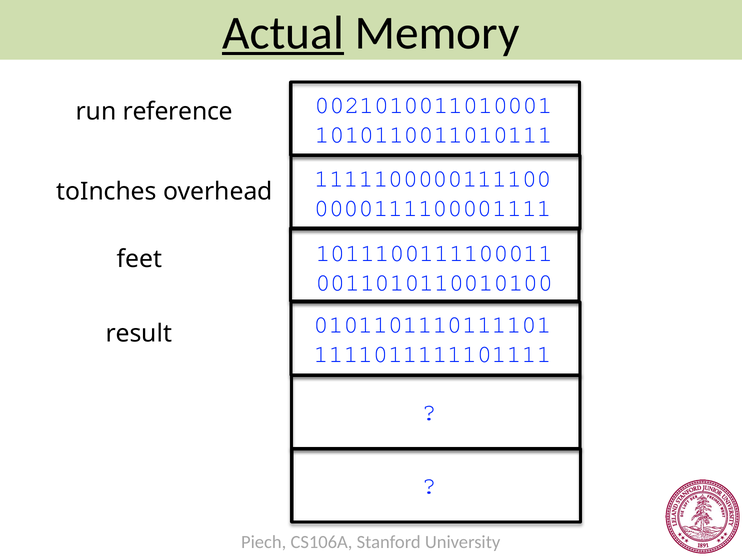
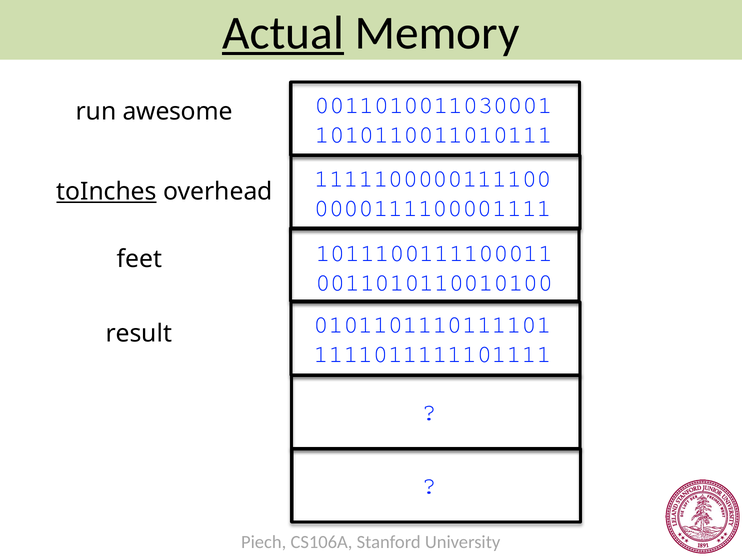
0021010011010001: 0021010011010001 -> 0011010011030001
reference: reference -> awesome
toInches underline: none -> present
